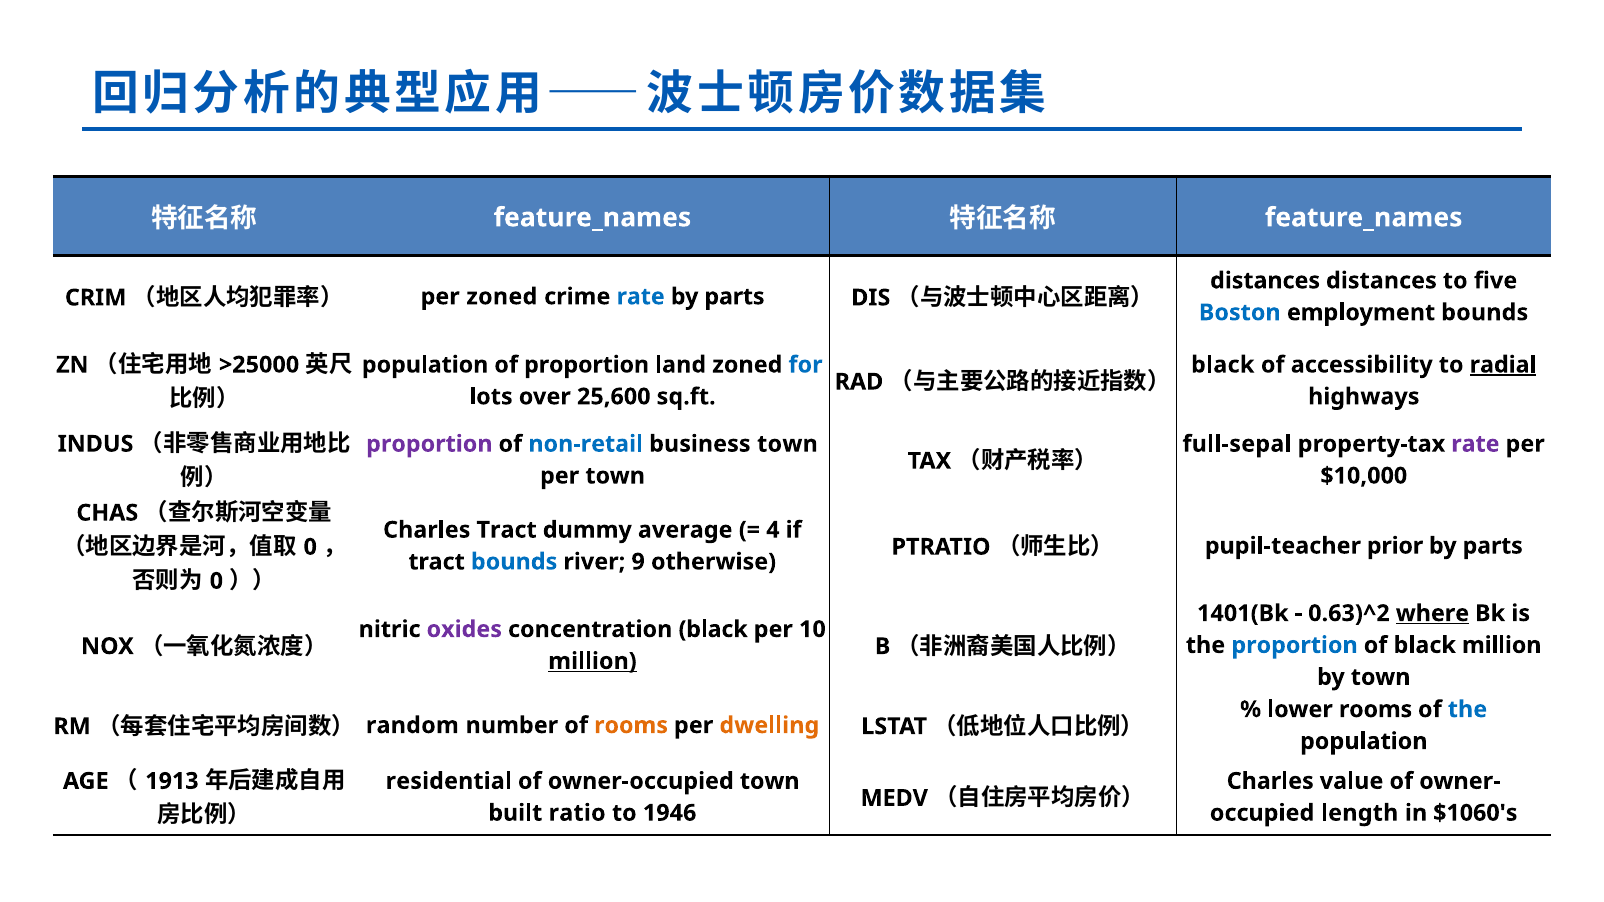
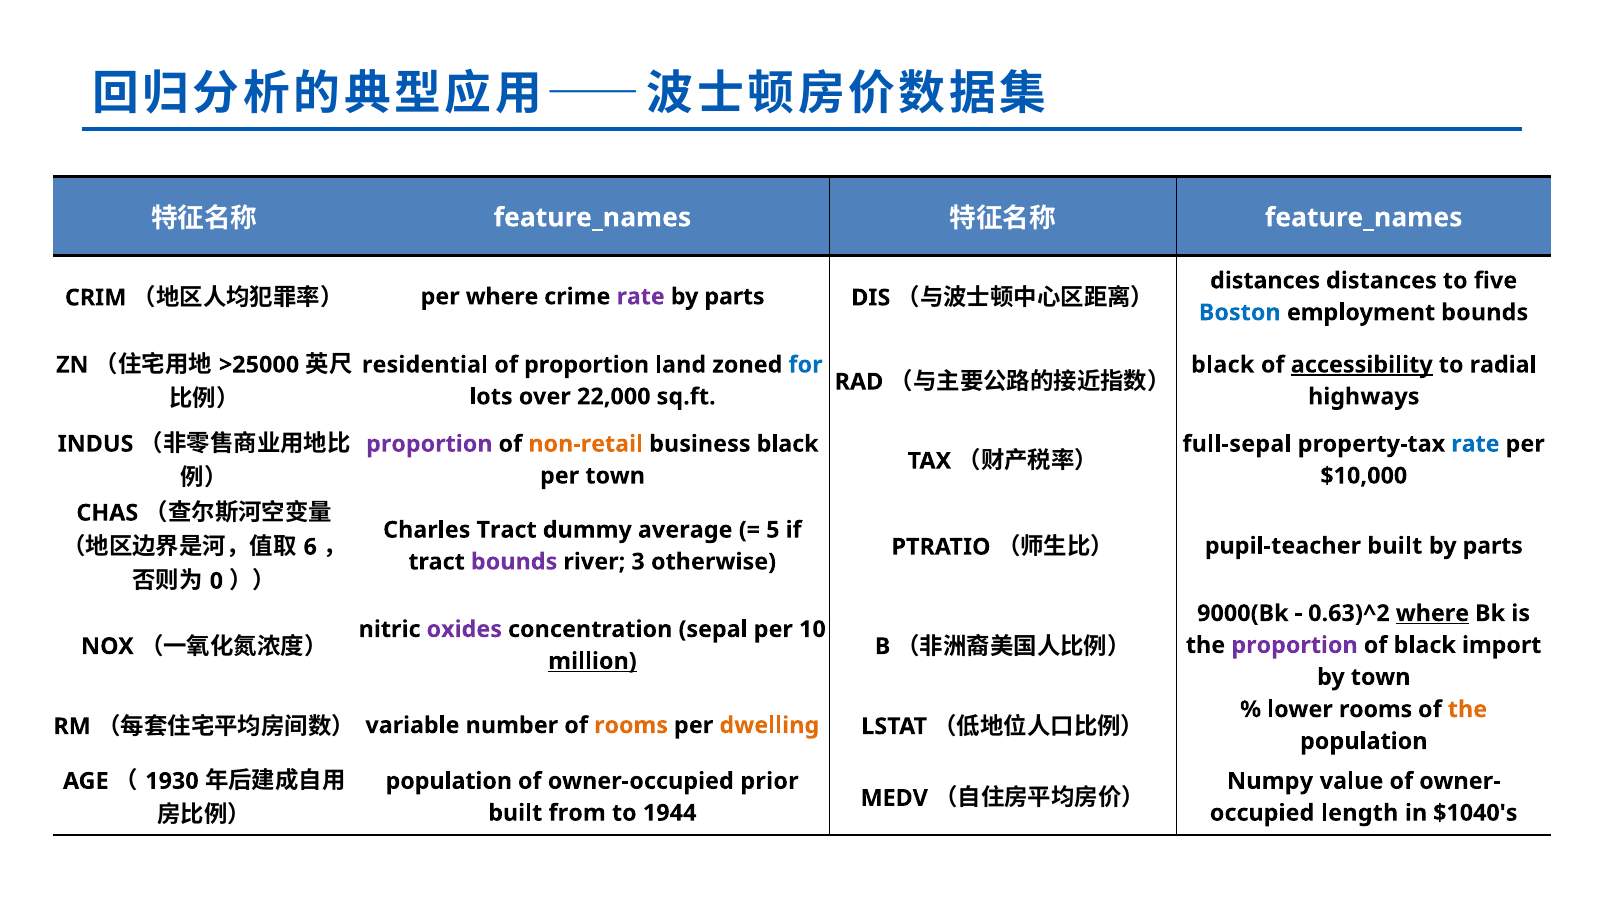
per zoned: zoned -> where
rate at (641, 297) colour: blue -> purple
population at (425, 365): population -> residential
accessibility underline: none -> present
radial underline: present -> none
25,600: 25,600 -> 22,000
non-retail colour: blue -> orange
business town: town -> black
rate at (1475, 444) colour: purple -> blue
4: 4 -> 5
0 at (310, 547): 0 -> 6
pupil-teacher prior: prior -> built
bounds at (514, 562) colour: blue -> purple
9: 9 -> 3
1401(Bk: 1401(Bk -> 9000(Bk
concentration black: black -> sepal
proportion at (1295, 645) colour: blue -> purple
black million: million -> import
the at (1468, 709) colour: blue -> orange
random: random -> variable
1913: 1913 -> 1930
residential at (449, 781): residential -> population
owner-occupied town: town -> prior
Charles at (1270, 781): Charles -> Numpy
ratio: ratio -> from
1946: 1946 -> 1944
$1060's: $1060's -> $1040's
